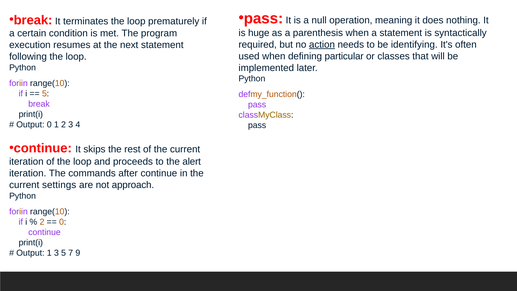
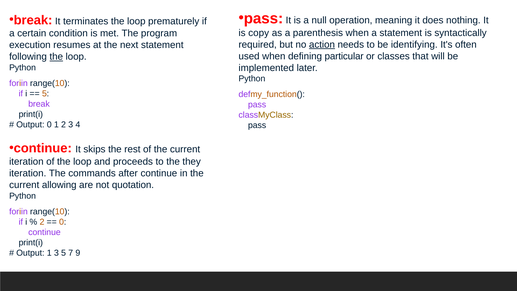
huge: huge -> copy
the at (56, 57) underline: none -> present
alert: alert -> they
settings: settings -> allowing
approach: approach -> quotation
